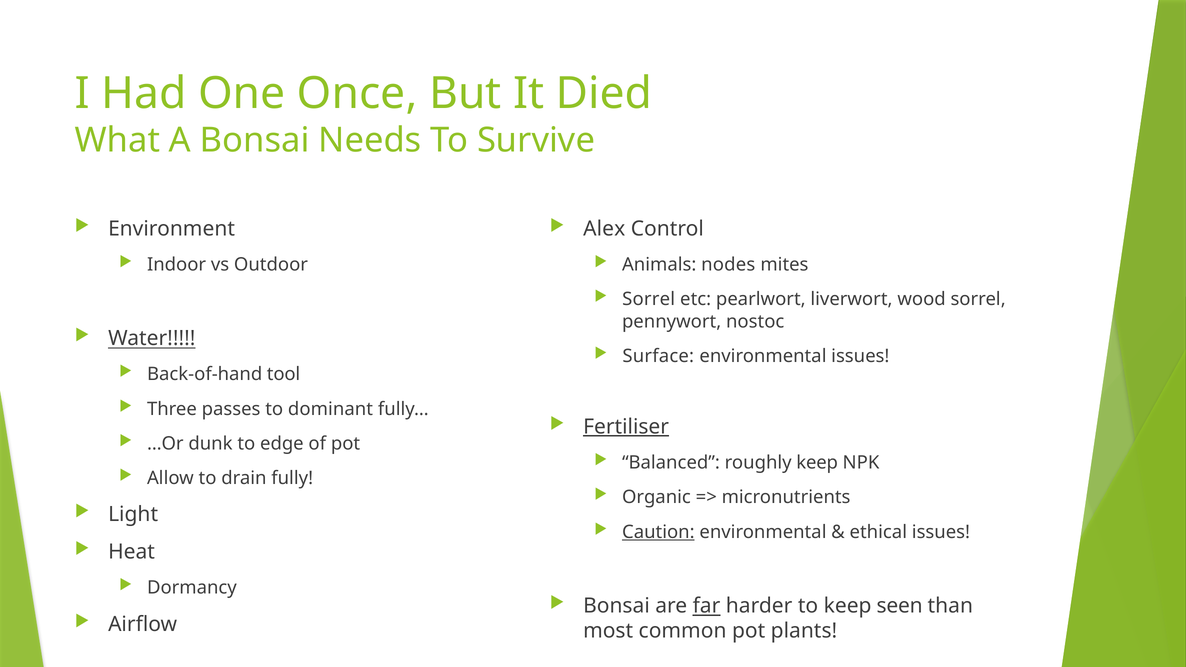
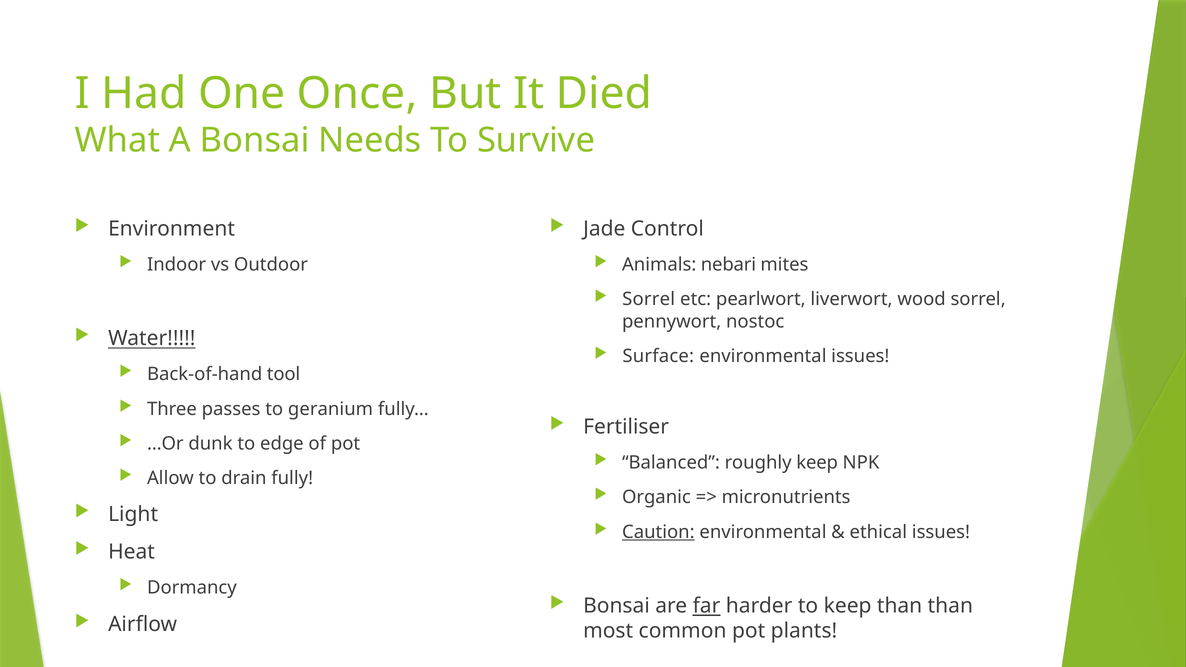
Alex: Alex -> Jade
nodes: nodes -> nebari
dominant: dominant -> geranium
Fertiliser underline: present -> none
keep seen: seen -> than
